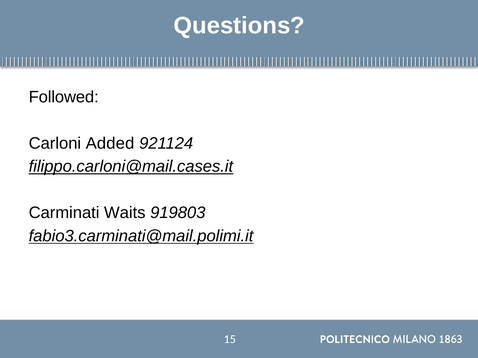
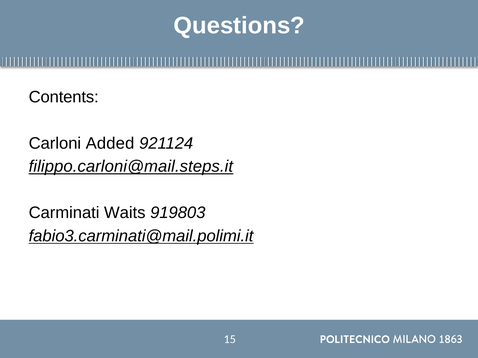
Followed: Followed -> Contents
filippo.carloni@mail.cases.it: filippo.carloni@mail.cases.it -> filippo.carloni@mail.steps.it
